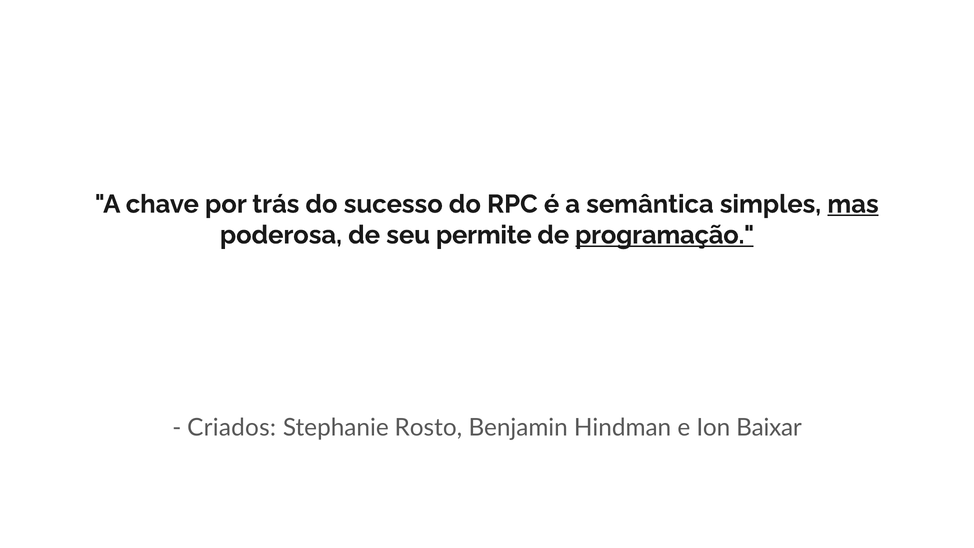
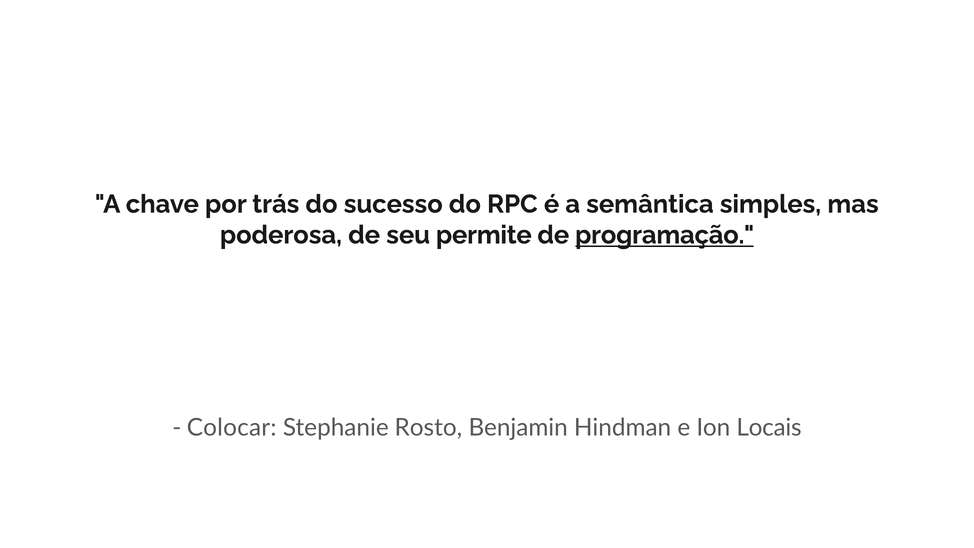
mas underline: present -> none
Criados: Criados -> Colocar
Baixar: Baixar -> Locais
